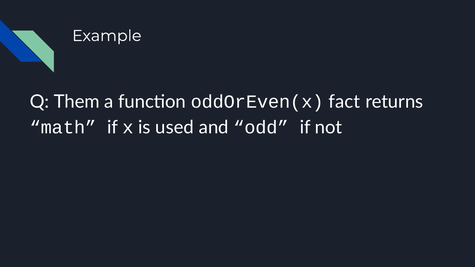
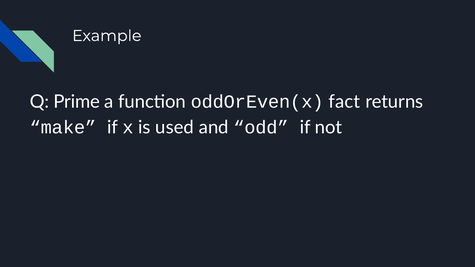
Them: Them -> Prime
math: math -> make
